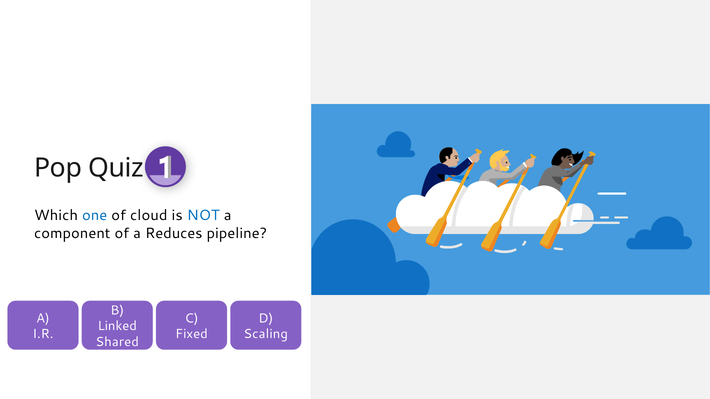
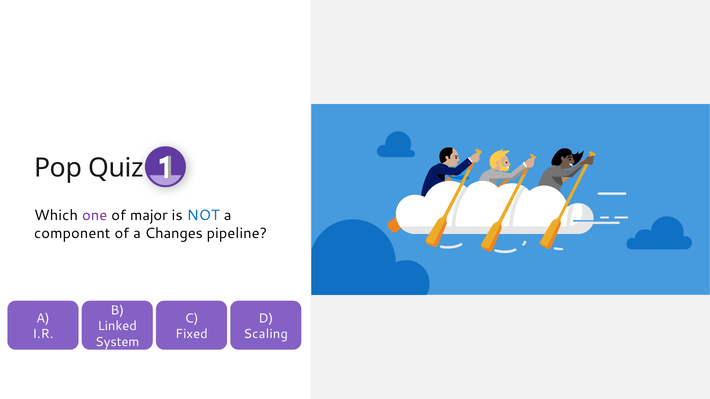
one colour: blue -> purple
cloud: cloud -> major
Reduces: Reduces -> Changes
Shared: Shared -> System
